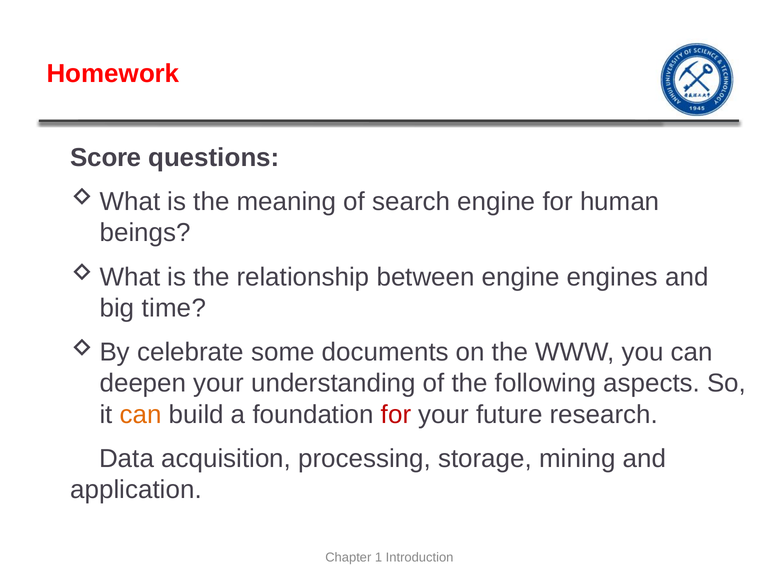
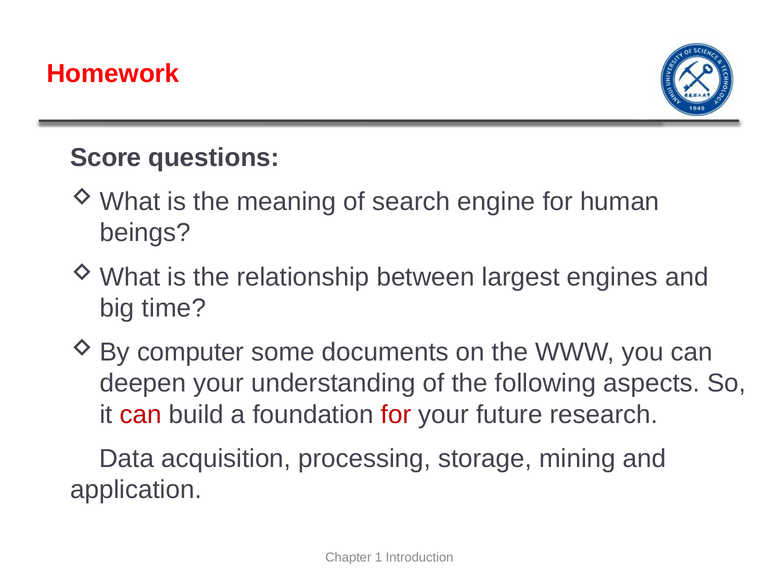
between engine: engine -> largest
celebrate: celebrate -> computer
can at (141, 415) colour: orange -> red
